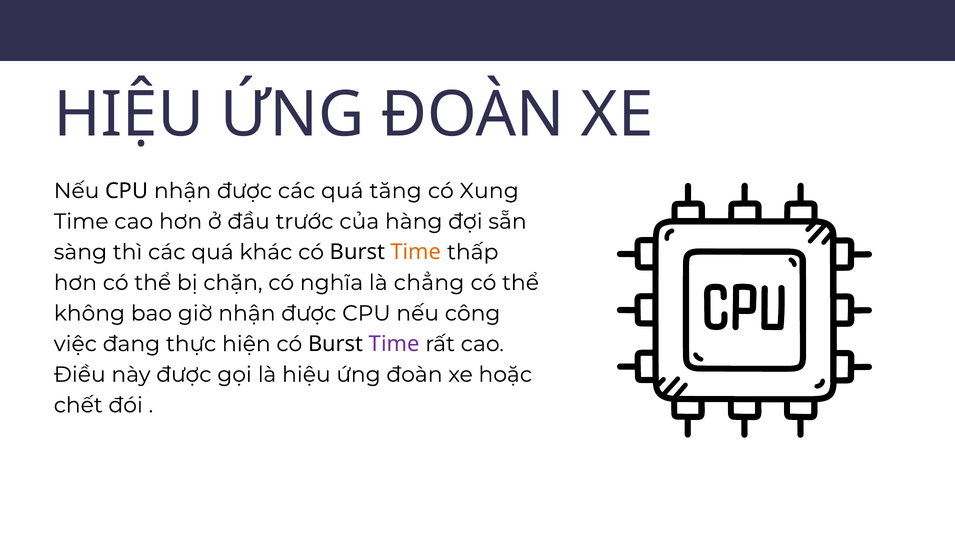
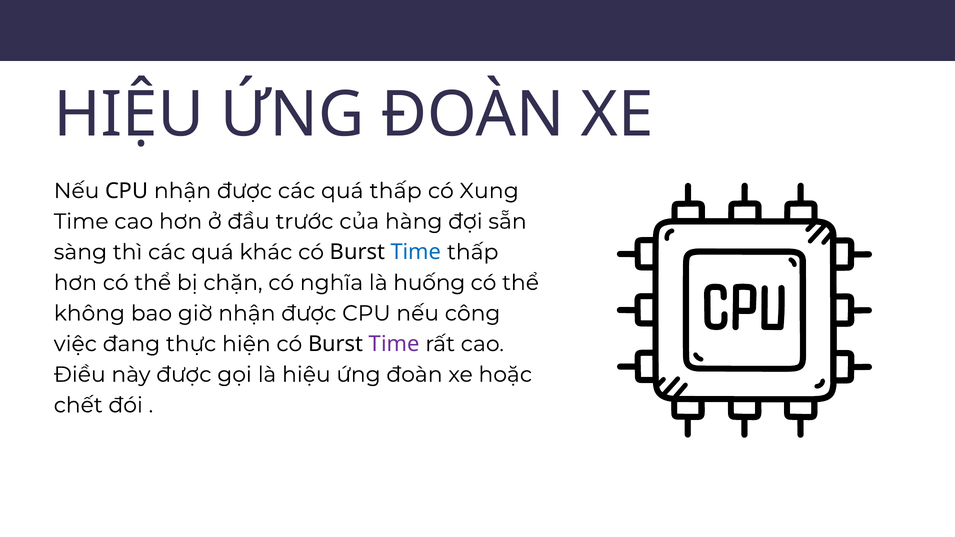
quá tăng: tăng -> thấp
Time at (416, 252) colour: orange -> blue
chẳng: chẳng -> huống
